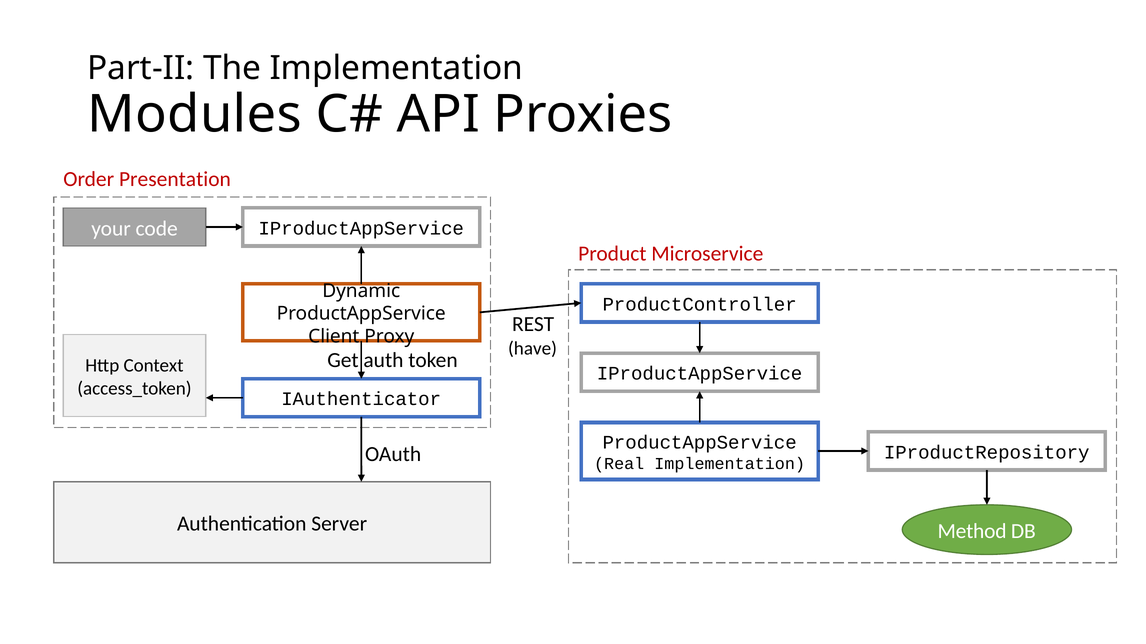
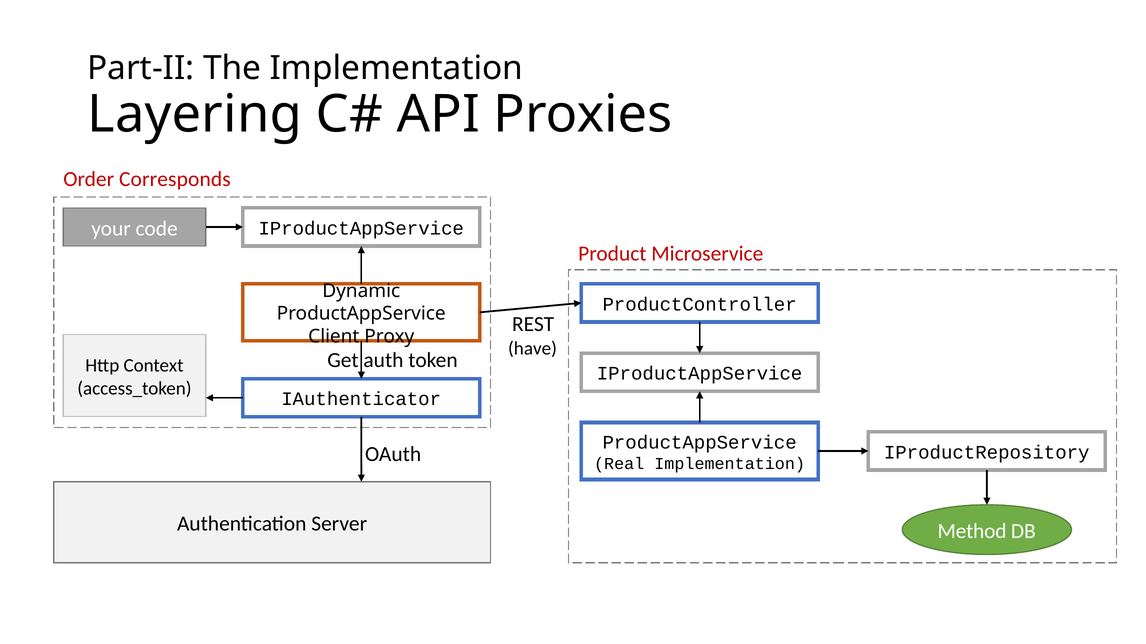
Modules: Modules -> Layering
Presentation: Presentation -> Corresponds
